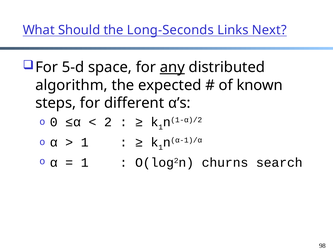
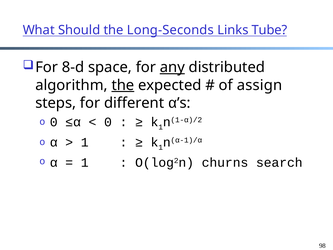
Next: Next -> Tube
5-d: 5-d -> 8-d
the at (123, 85) underline: none -> present
known: known -> assign
2 at (108, 122): 2 -> 0
